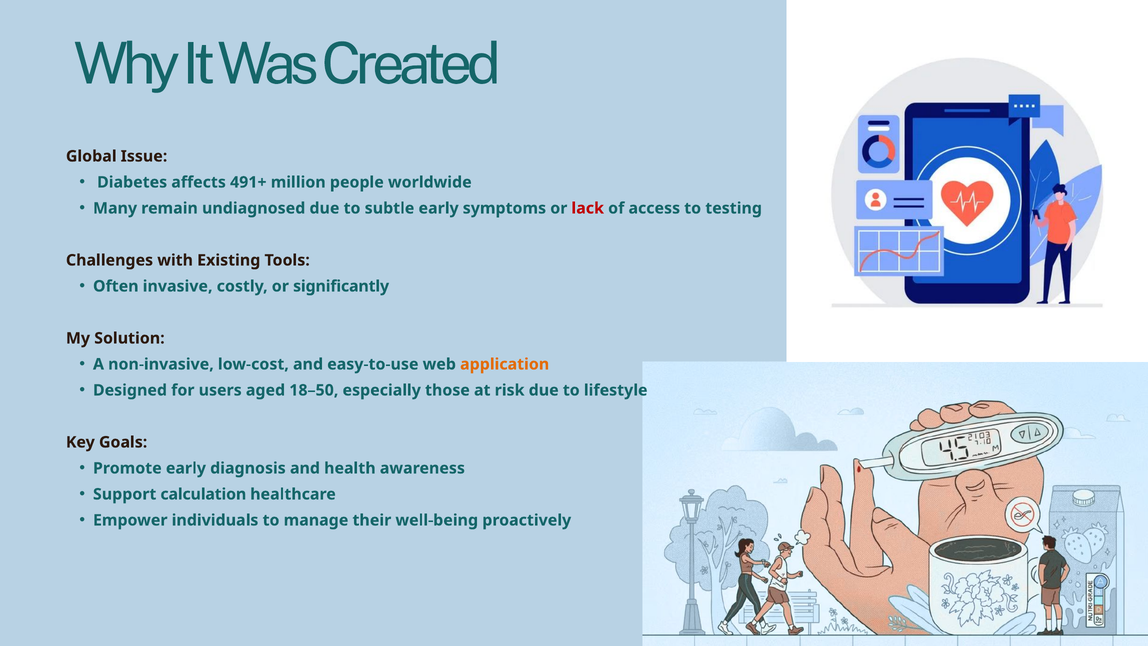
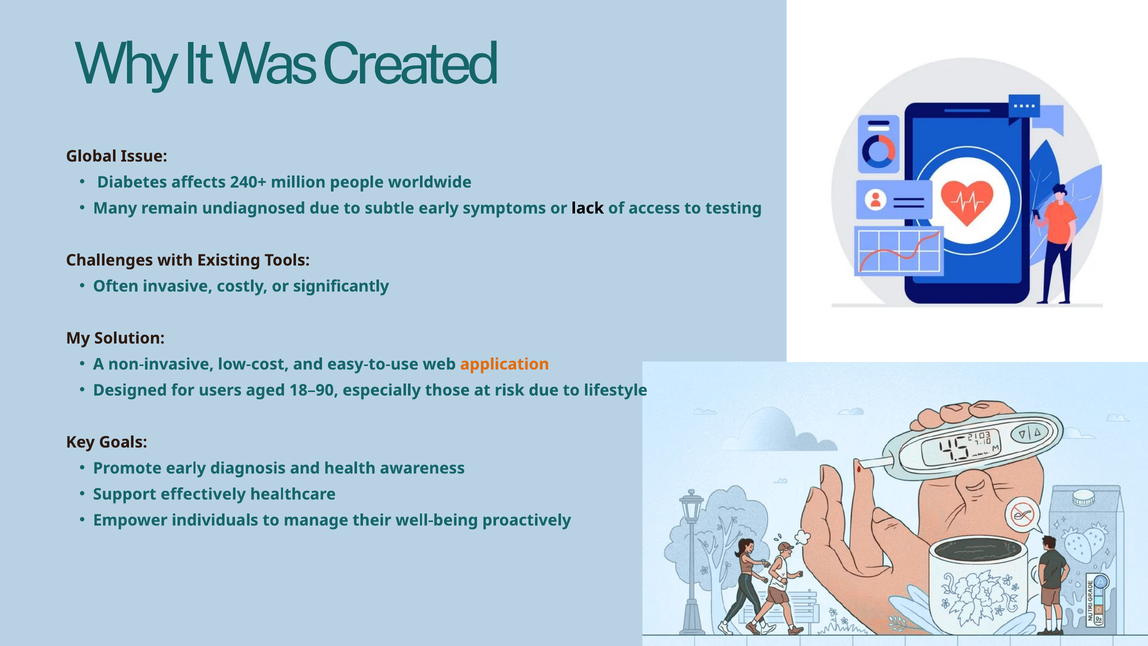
491+: 491+ -> 240+
lack colour: red -> black
18–50: 18–50 -> 18–90
calculation: calculation -> effectively
